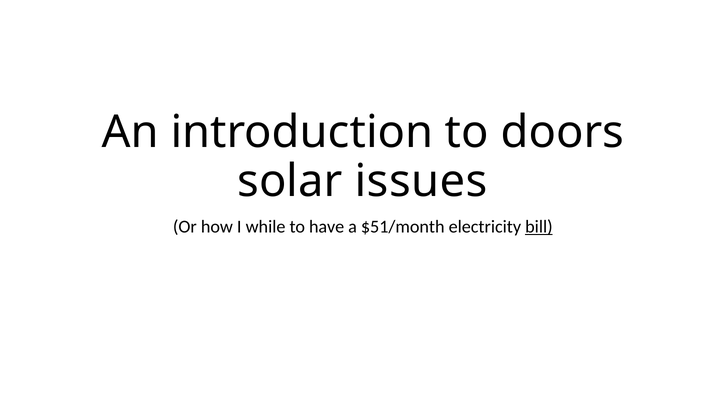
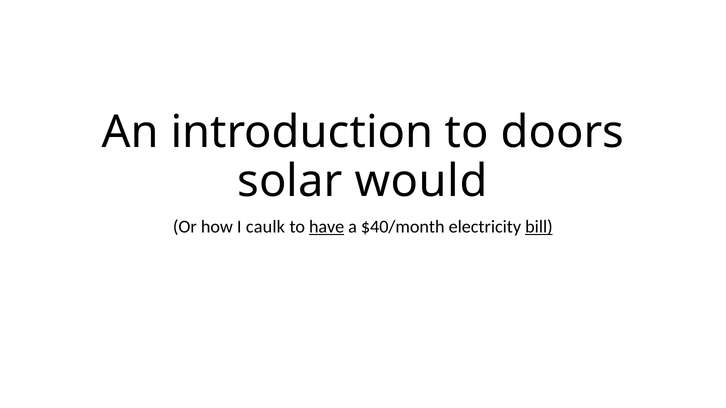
issues: issues -> would
while: while -> caulk
have underline: none -> present
$51/month: $51/month -> $40/month
